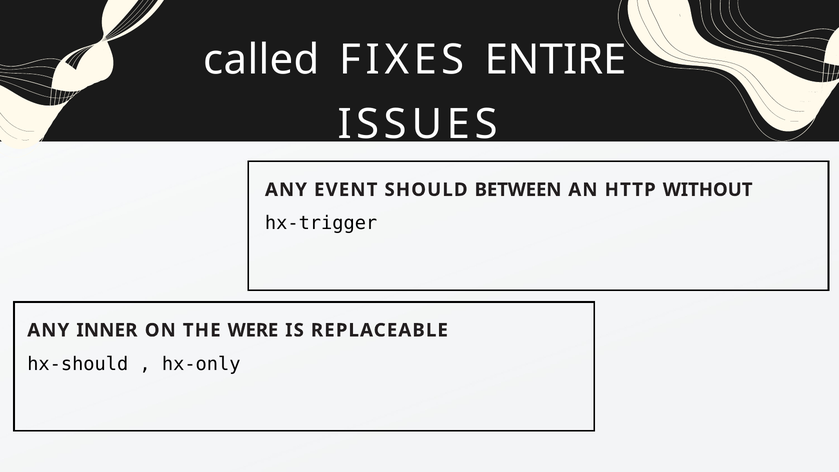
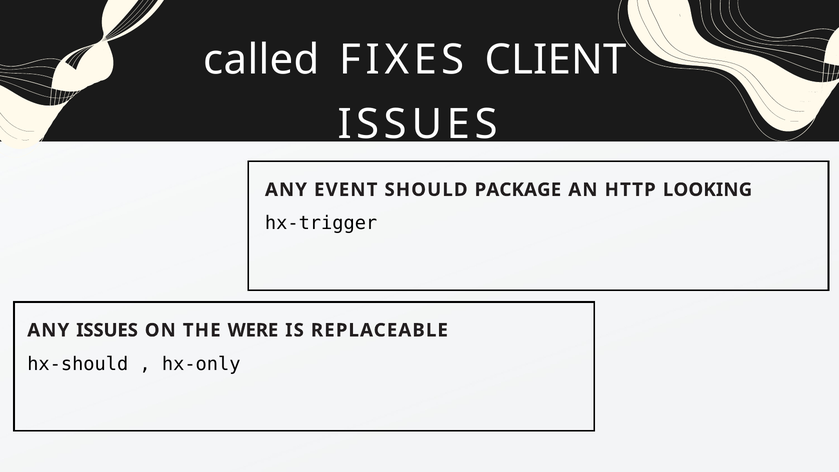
ENTIRE: ENTIRE -> CLIENT
BETWEEN: BETWEEN -> PACKAGE
WITHOUT: WITHOUT -> LOOKING
ANY INNER: INNER -> ISSUES
